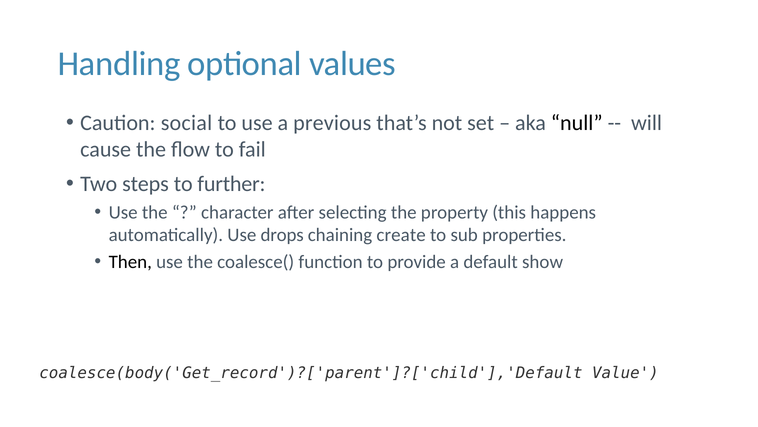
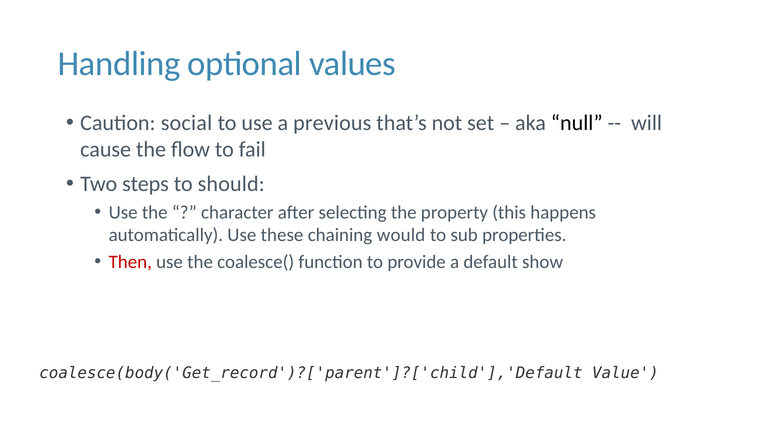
further: further -> should
drops: drops -> these
create: create -> would
Then colour: black -> red
